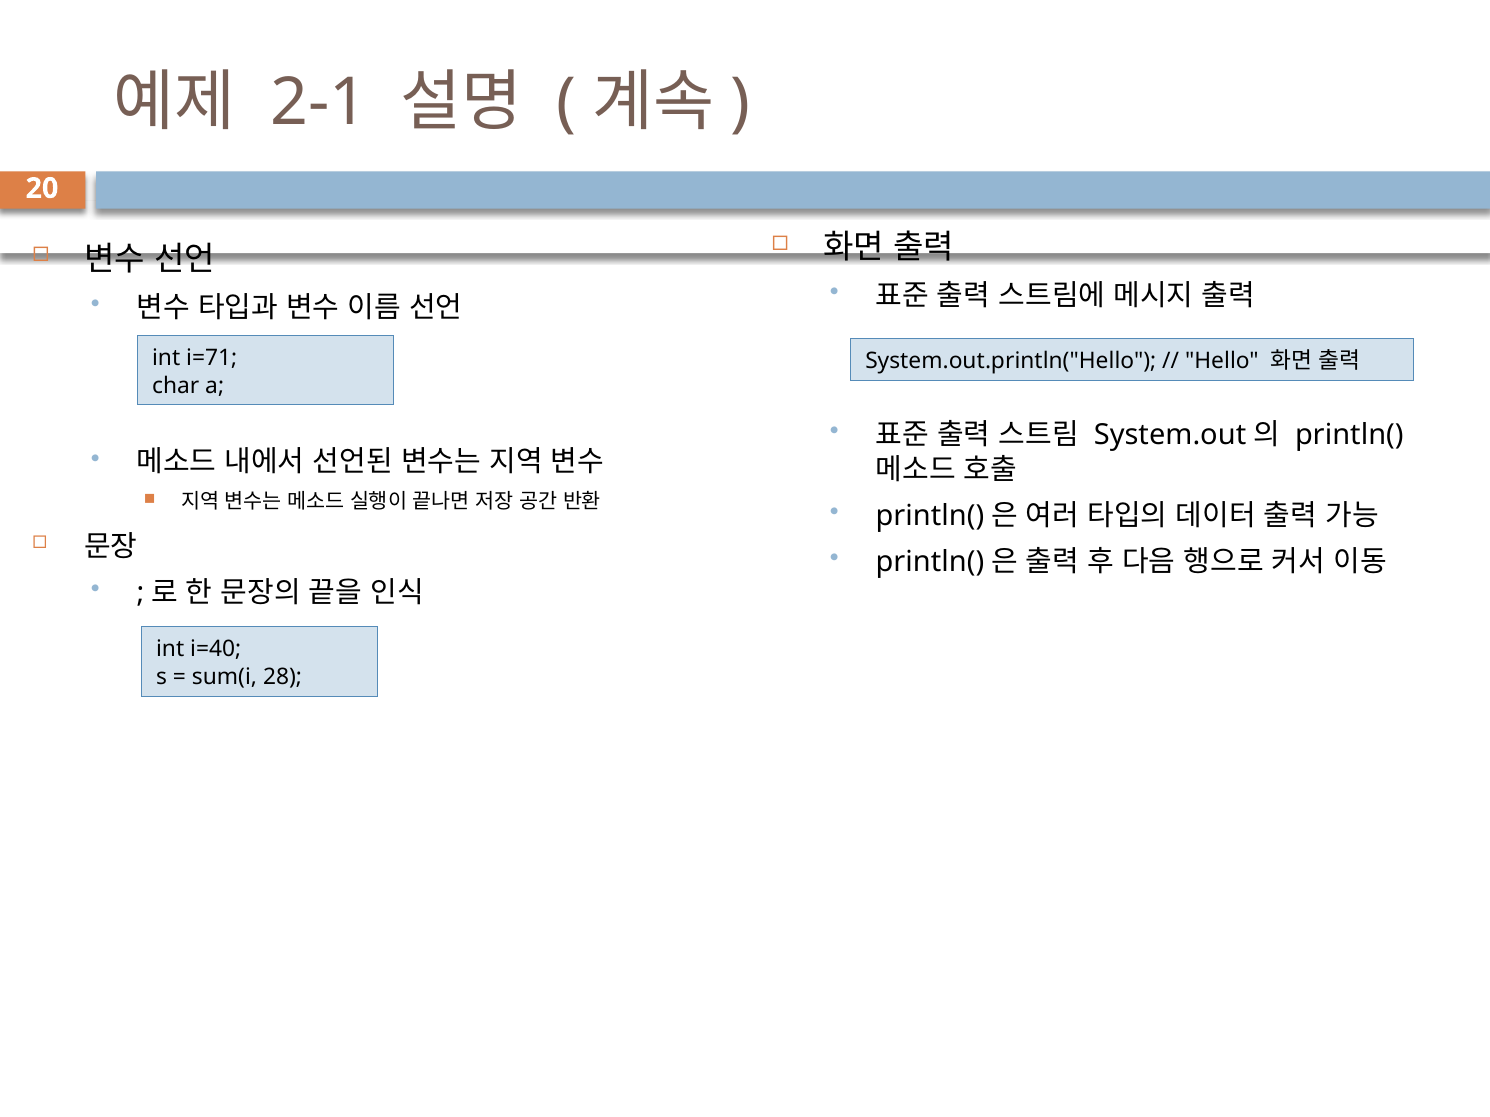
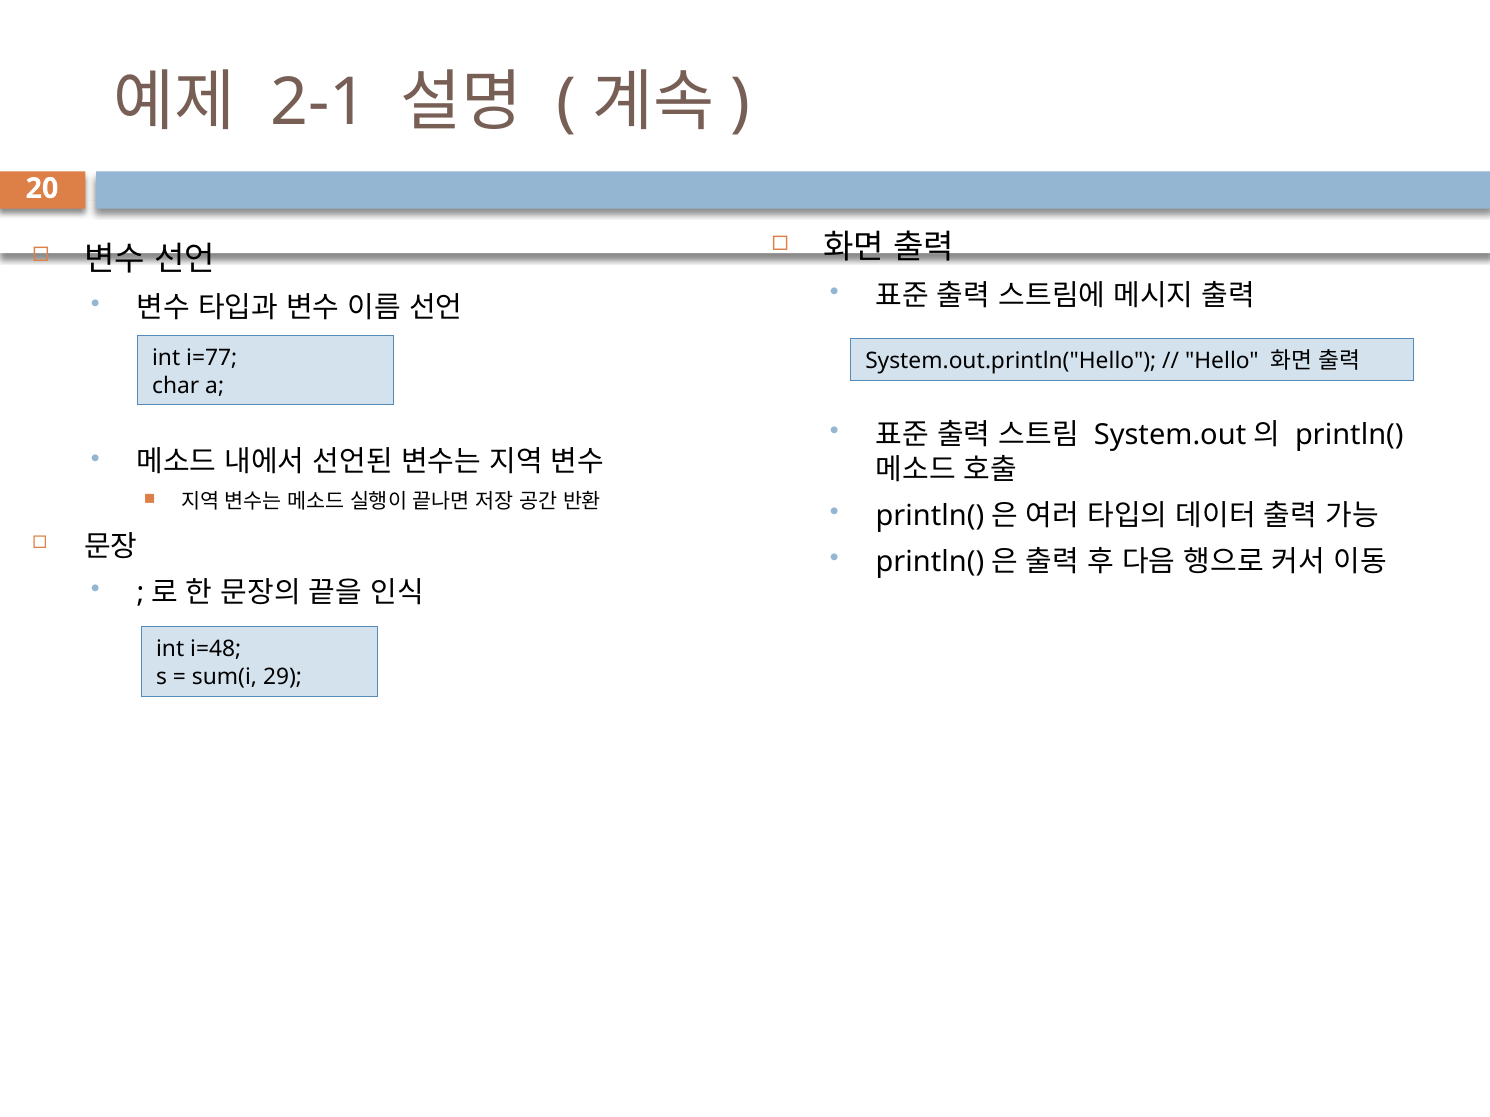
i=71: i=71 -> i=77
i=40: i=40 -> i=48
28: 28 -> 29
